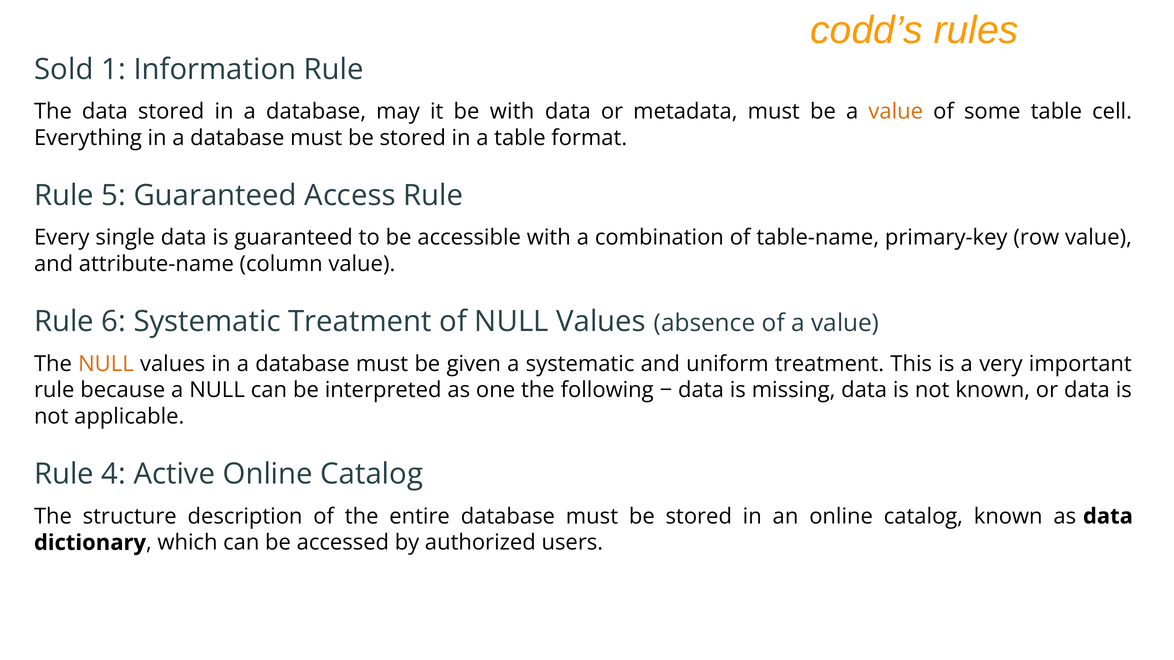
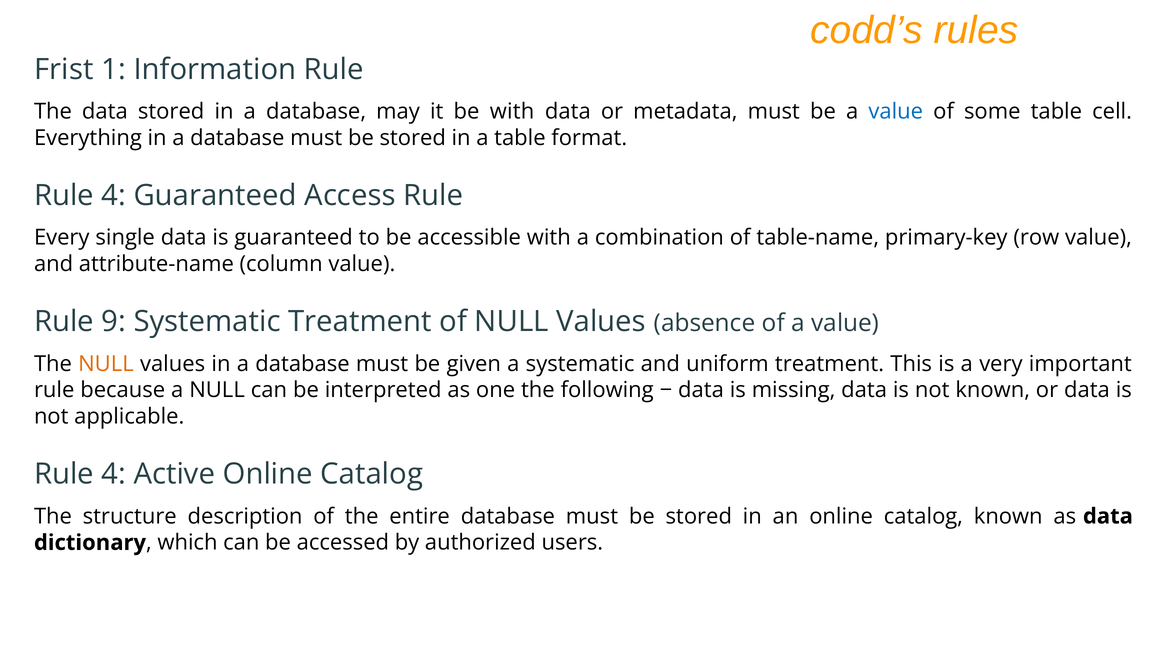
Sold: Sold -> Frist
value at (896, 112) colour: orange -> blue
5 at (114, 196): 5 -> 4
6: 6 -> 9
